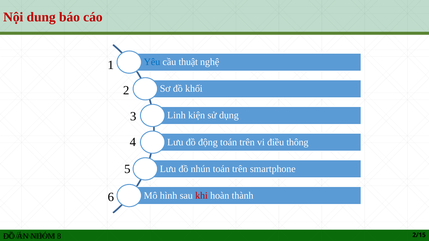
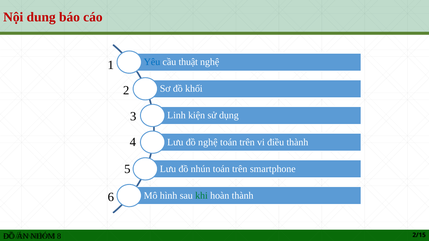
đồ động: động -> nghệ
điều thông: thông -> thành
khi colour: red -> green
